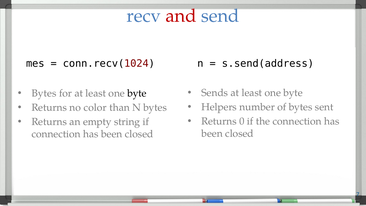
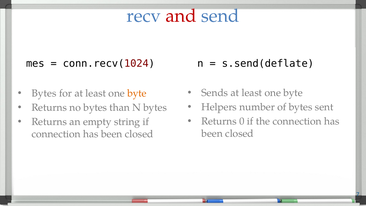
s.send(address: s.send(address -> s.send(deflate
byte at (137, 93) colour: black -> orange
no color: color -> bytes
